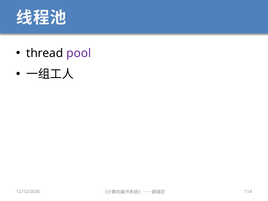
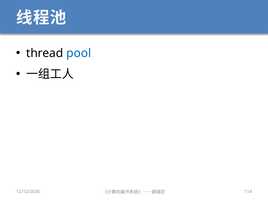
pool colour: purple -> blue
